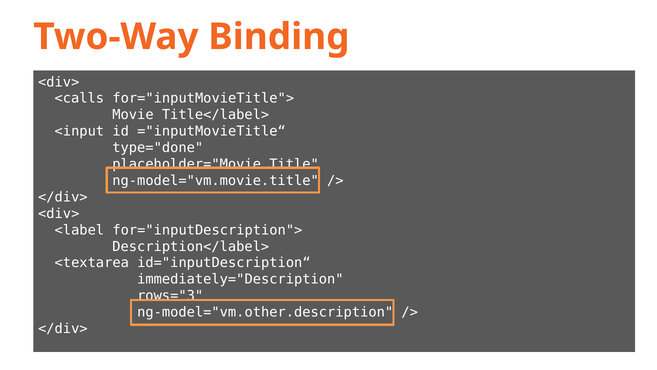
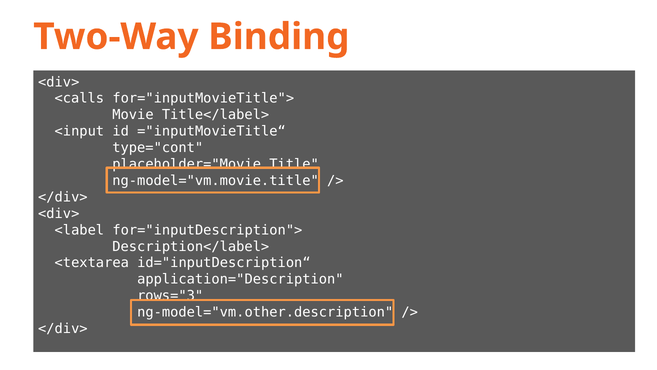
type="done: type="done -> type="cont
immediately="Description: immediately="Description -> application="Description
